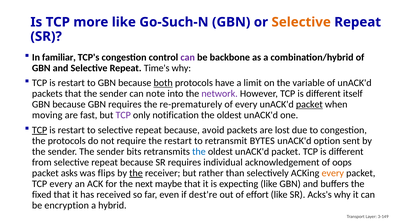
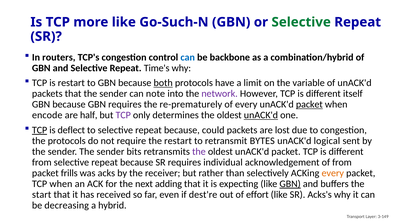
Selective at (301, 22) colour: orange -> green
familiar: familiar -> routers
can at (188, 57) colour: purple -> blue
moving: moving -> encode
fast: fast -> half
notification: notification -> determines
unACK'd at (261, 115) underline: none -> present
restart at (71, 130): restart -> deflect
avoid: avoid -> could
option: option -> logical
the at (199, 152) colour: blue -> purple
of oops: oops -> from
asks: asks -> frills
flips: flips -> acks
the at (136, 173) underline: present -> none
TCP every: every -> when
maybe: maybe -> adding
GBN at (290, 184) underline: none -> present
fixed: fixed -> start
encryption: encryption -> decreasing
